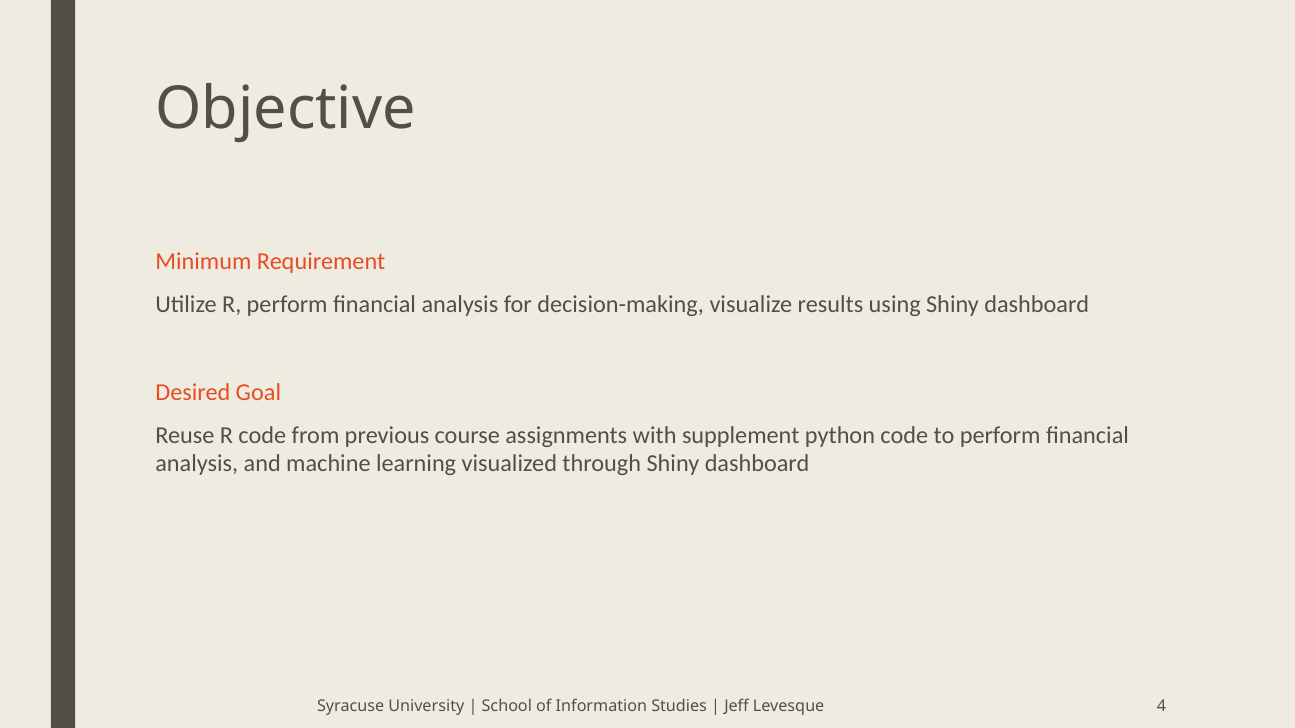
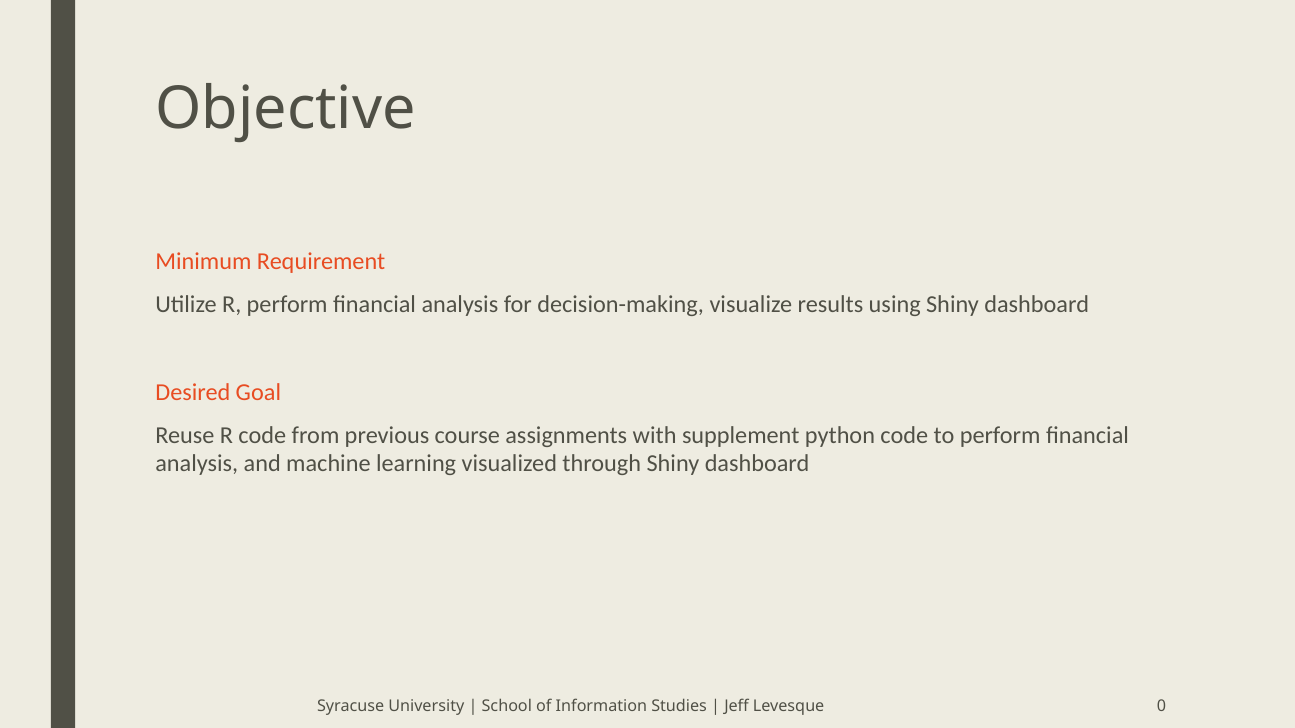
4: 4 -> 0
